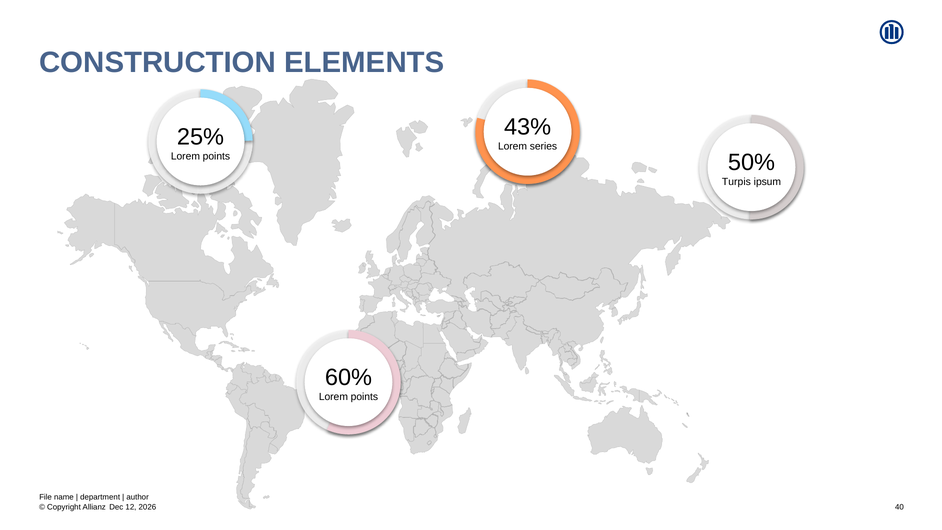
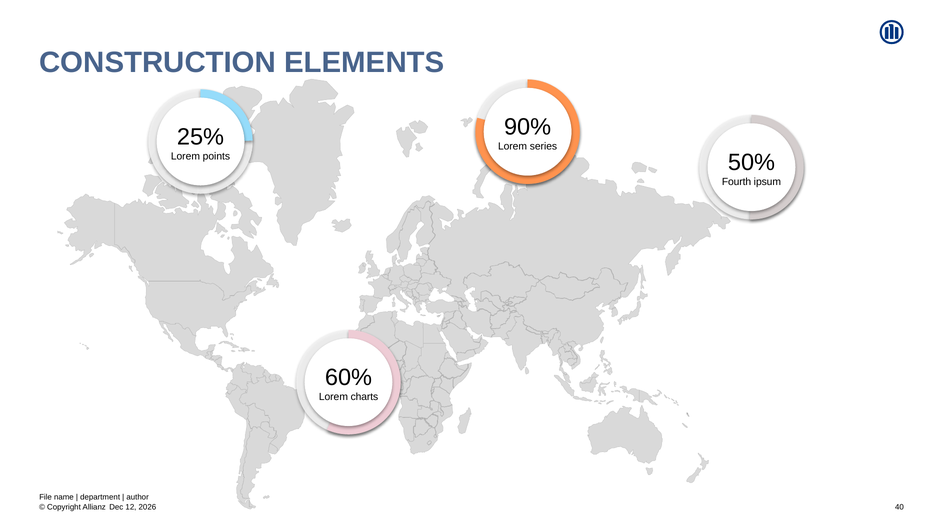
43%: 43% -> 90%
Turpis: Turpis -> Fourth
points at (364, 397): points -> charts
